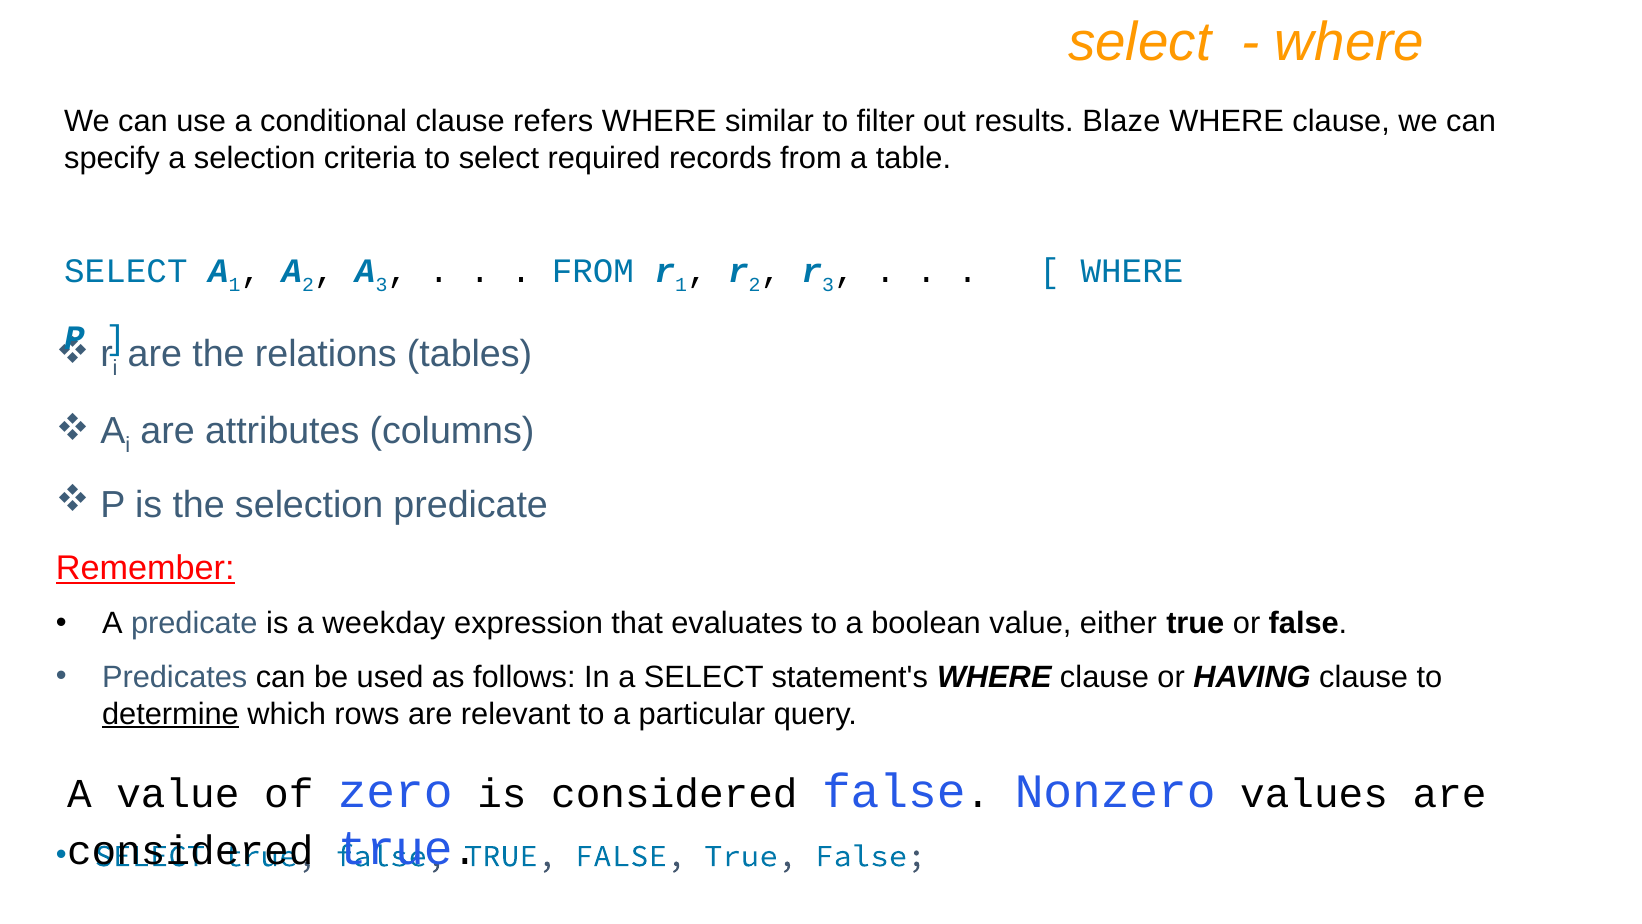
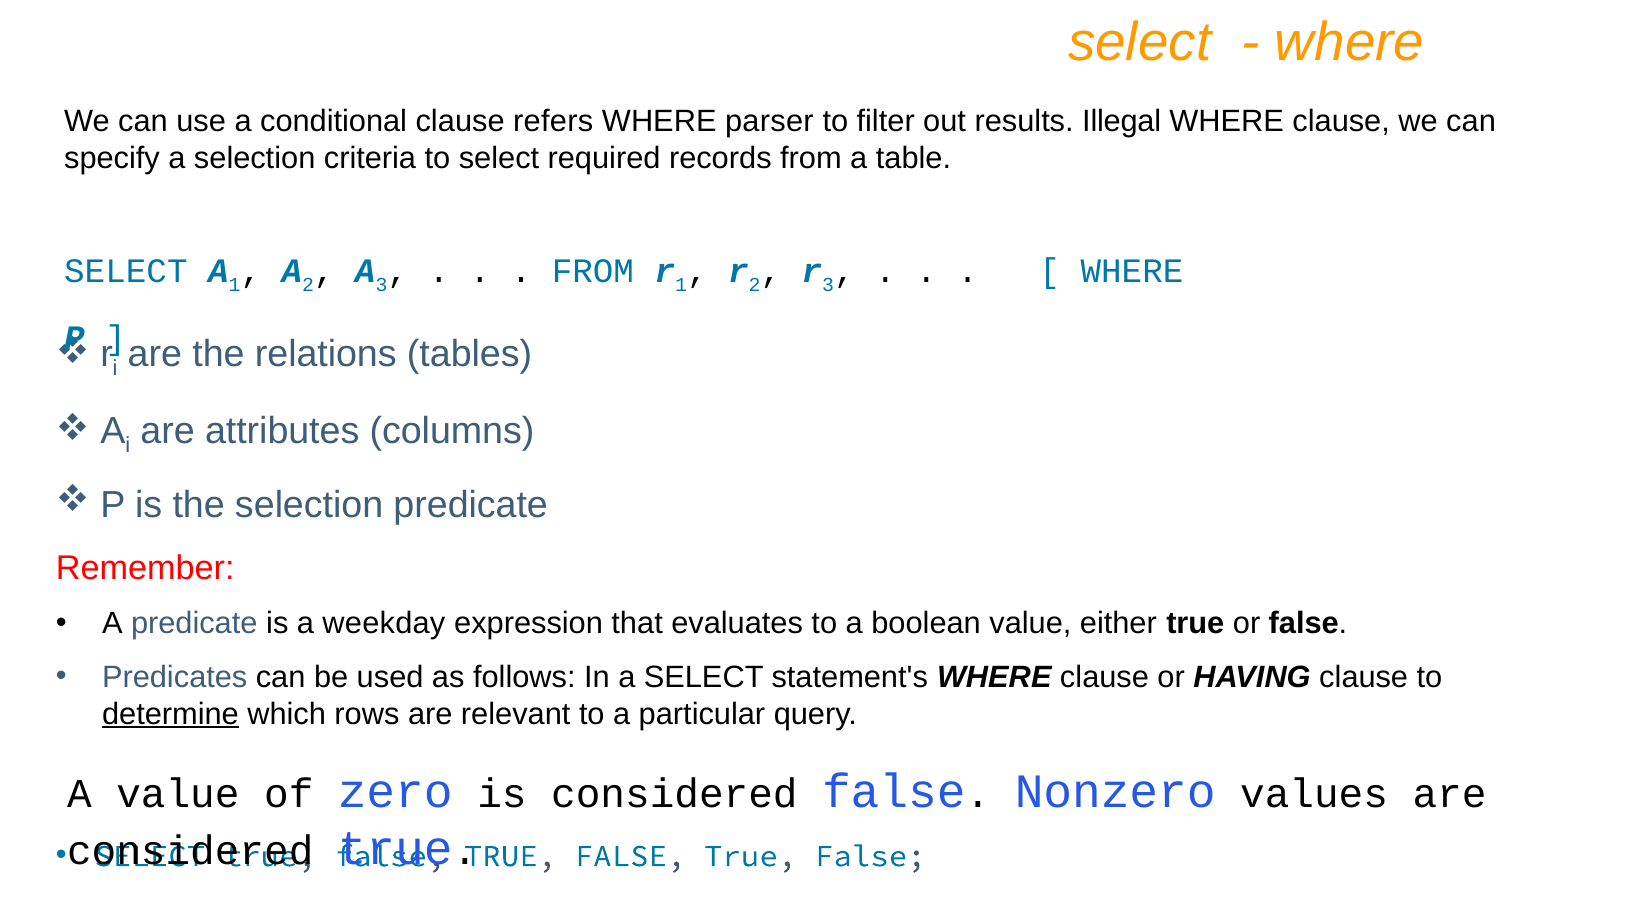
similar: similar -> parser
Blaze: Blaze -> Illegal
Remember underline: present -> none
